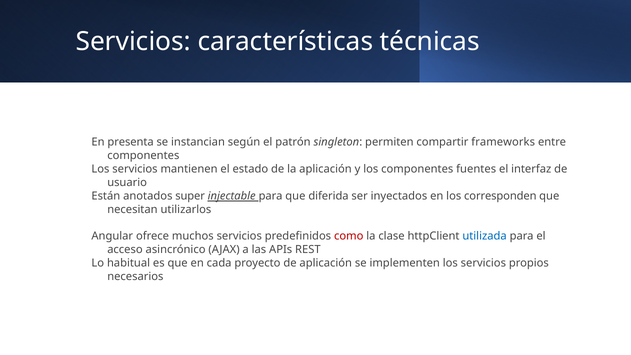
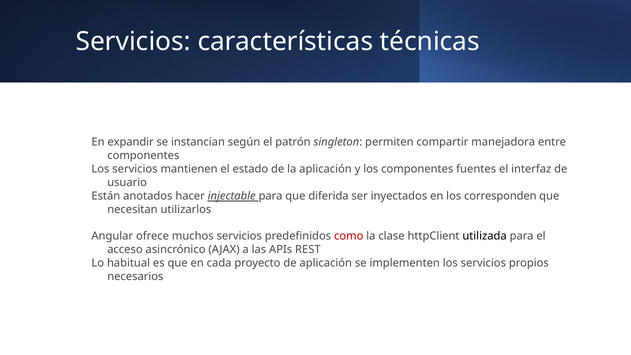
presenta: presenta -> expandir
frameworks: frameworks -> manejadora
super: super -> hacer
utilizada colour: blue -> black
